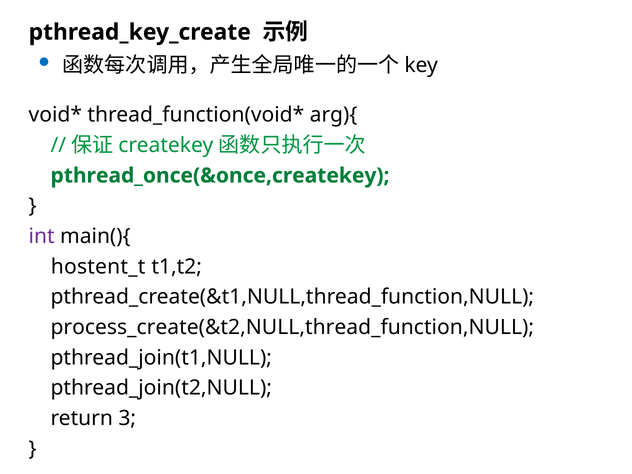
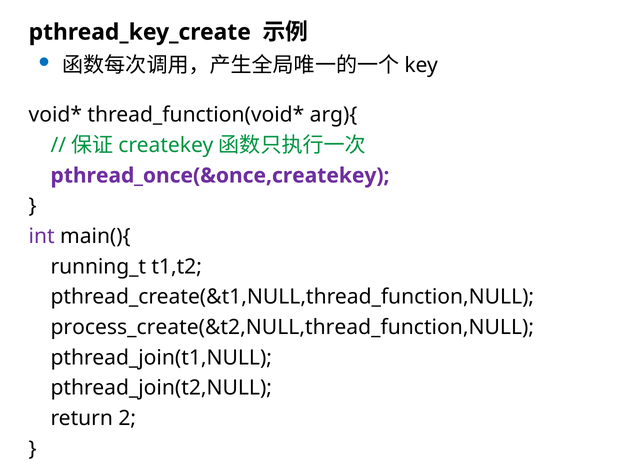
pthread_once(&once,createkey colour: green -> purple
hostent_t: hostent_t -> running_t
3: 3 -> 2
